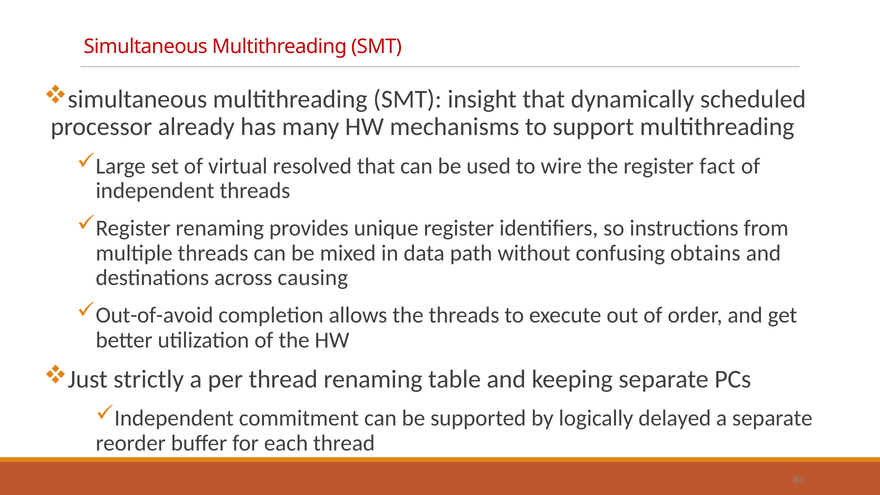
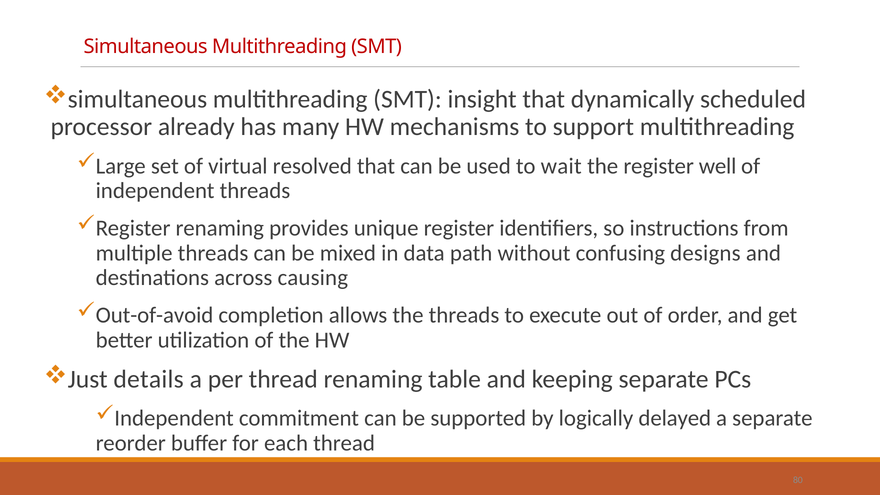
wire: wire -> wait
fact: fact -> well
obtains: obtains -> designs
strictly: strictly -> details
